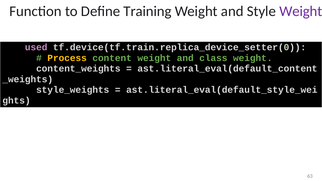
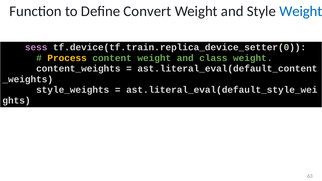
Training: Training -> Convert
Weight at (301, 11) colour: purple -> blue
used: used -> sess
